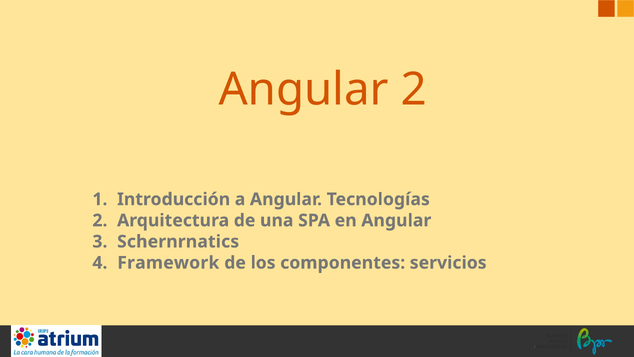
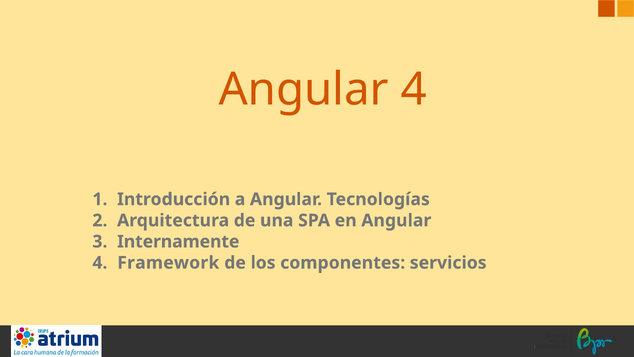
Angular 2: 2 -> 4
Schernrnatics: Schernrnatics -> Internamente
